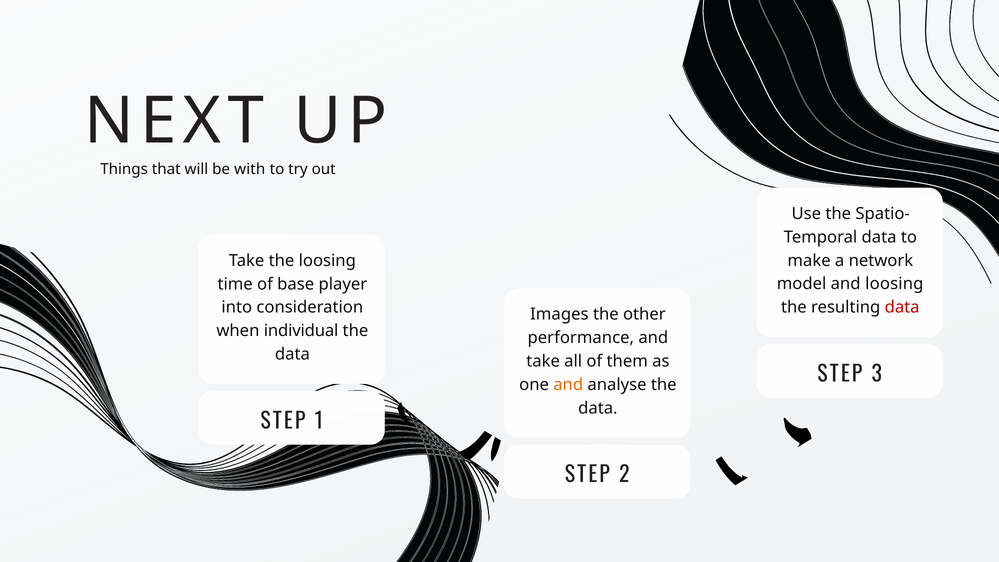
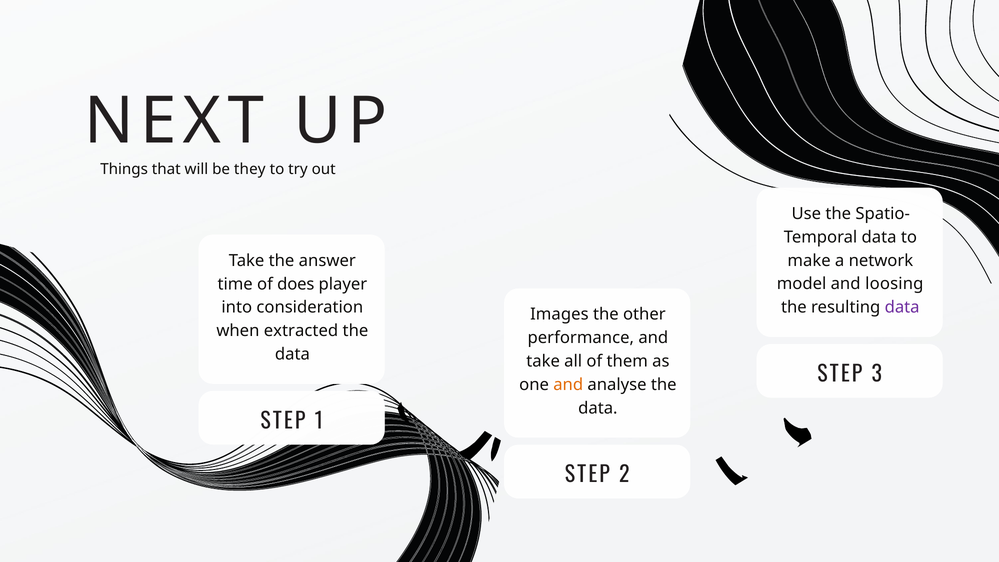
with: with -> they
the loosing: loosing -> answer
base: base -> does
data at (902, 307) colour: red -> purple
individual: individual -> extracted
